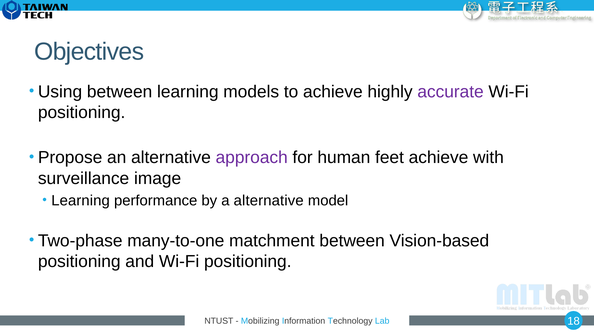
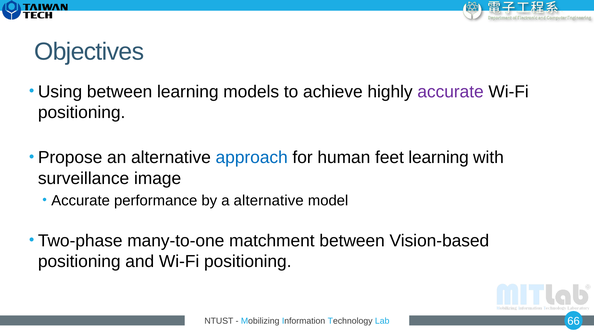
approach colour: purple -> blue
feet achieve: achieve -> learning
Learning at (81, 201): Learning -> Accurate
18: 18 -> 66
